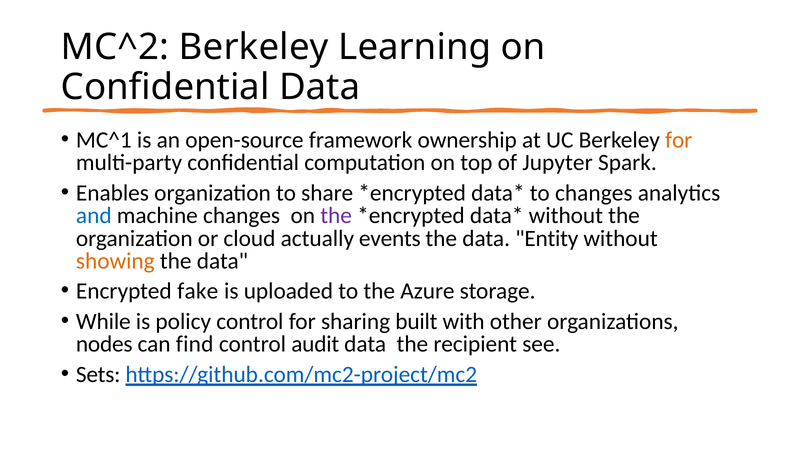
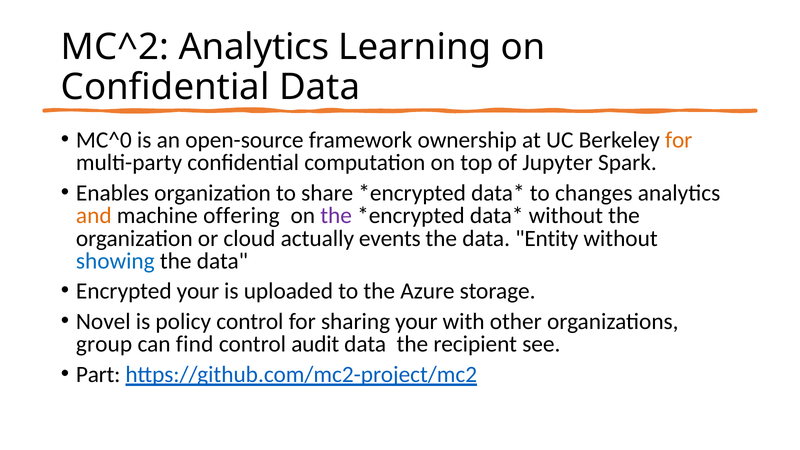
MC^2 Berkeley: Berkeley -> Analytics
MC^1: MC^1 -> MC^0
and colour: blue -> orange
machine changes: changes -> offering
showing colour: orange -> blue
Encrypted fake: fake -> your
While: While -> Novel
sharing built: built -> your
nodes: nodes -> group
Sets: Sets -> Part
